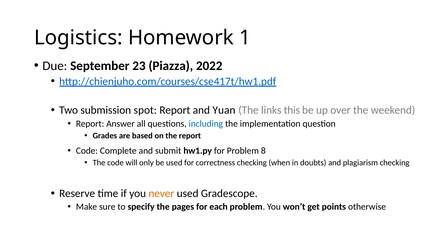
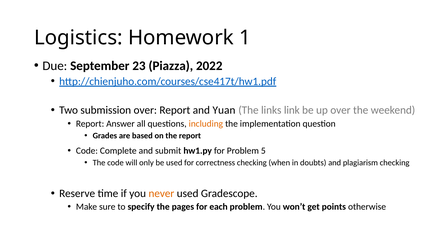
submission spot: spot -> over
this: this -> link
including colour: blue -> orange
8: 8 -> 5
